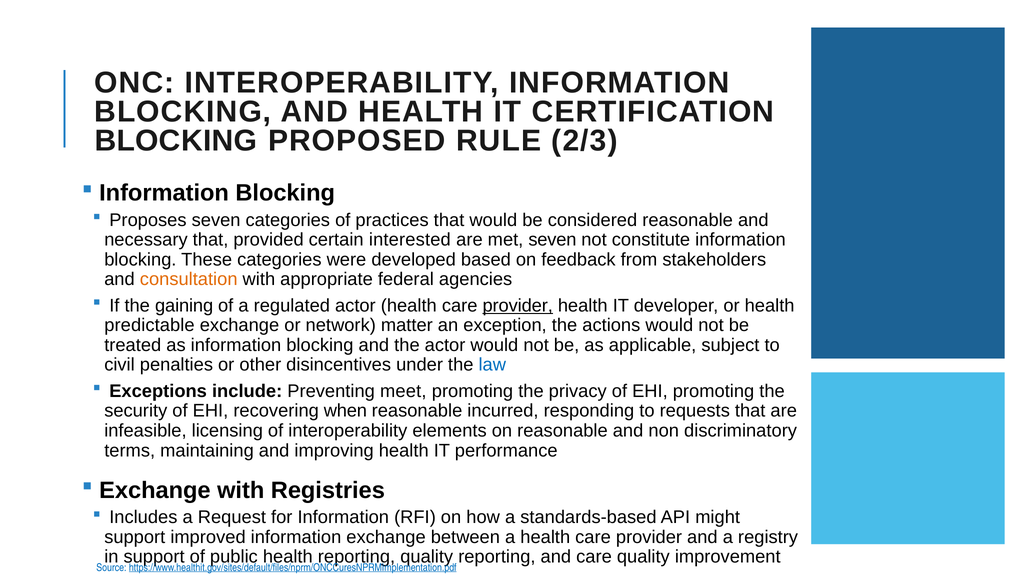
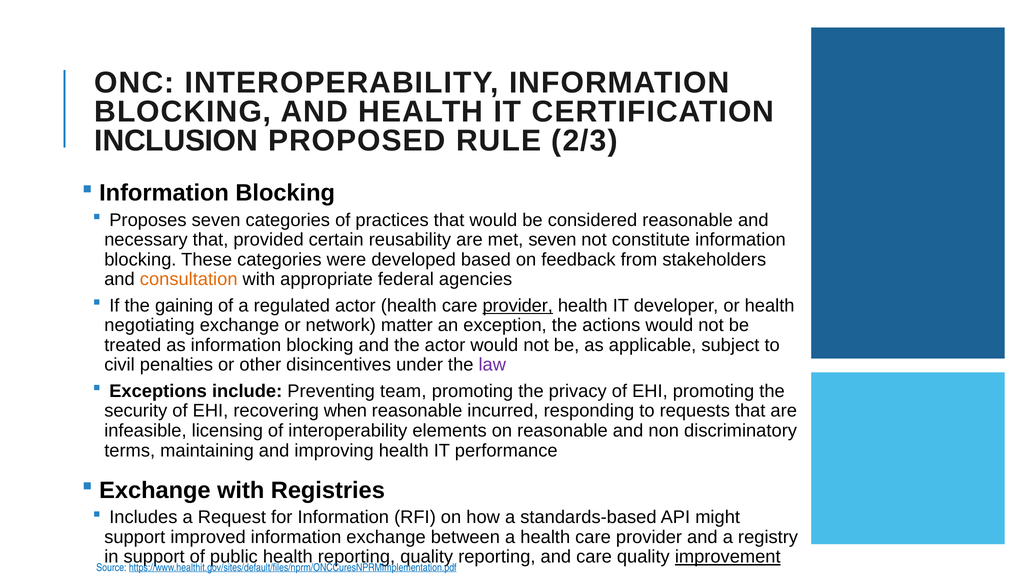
BLOCKING at (176, 141): BLOCKING -> INCLUSION
interested: interested -> reusability
predictable: predictable -> negotiating
law colour: blue -> purple
meet: meet -> team
improvement underline: none -> present
